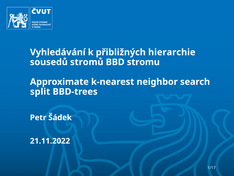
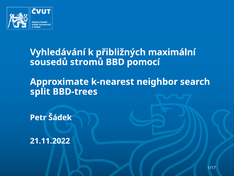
hierarchie: hierarchie -> maximální
stromu: stromu -> pomocí
